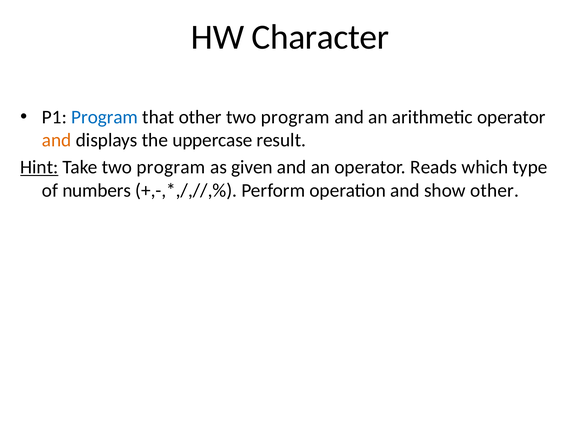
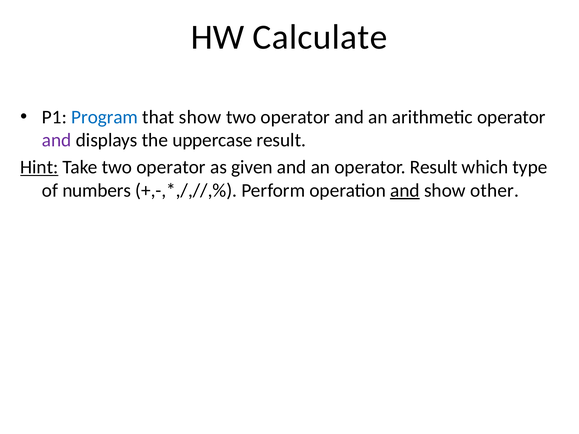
Character: Character -> Calculate
that other: other -> show
program at (295, 117): program -> operator
and at (57, 140) colour: orange -> purple
Take two program: program -> operator
operator Reads: Reads -> Result
and at (405, 190) underline: none -> present
